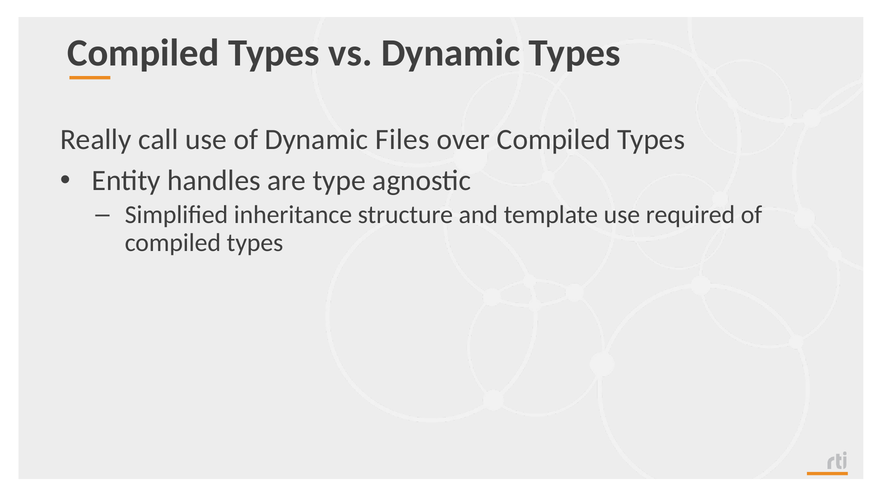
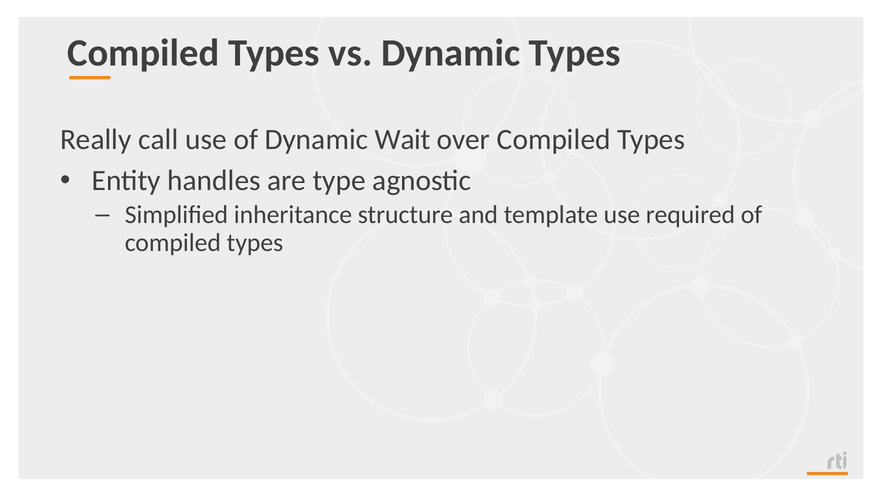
Files: Files -> Wait
